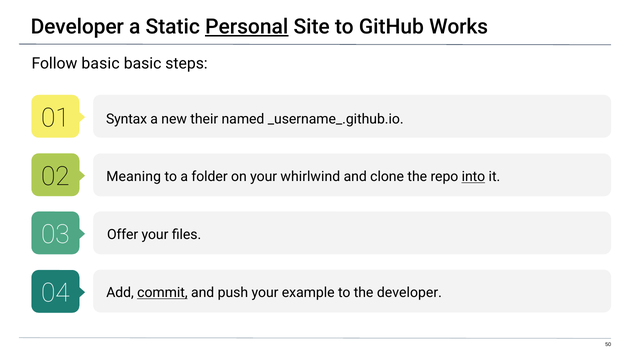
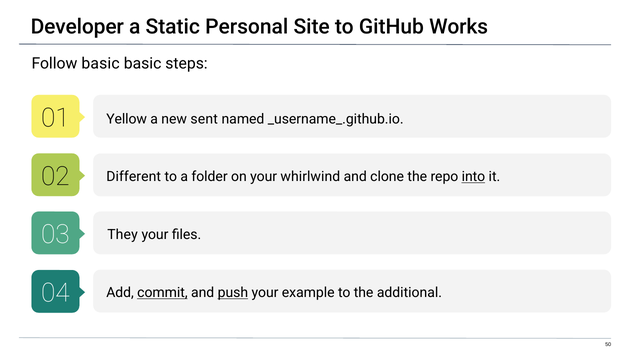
Personal underline: present -> none
Syntax: Syntax -> Yellow
their: their -> sent
Meaning: Meaning -> Different
Offer: Offer -> They
push underline: none -> present
the developer: developer -> additional
